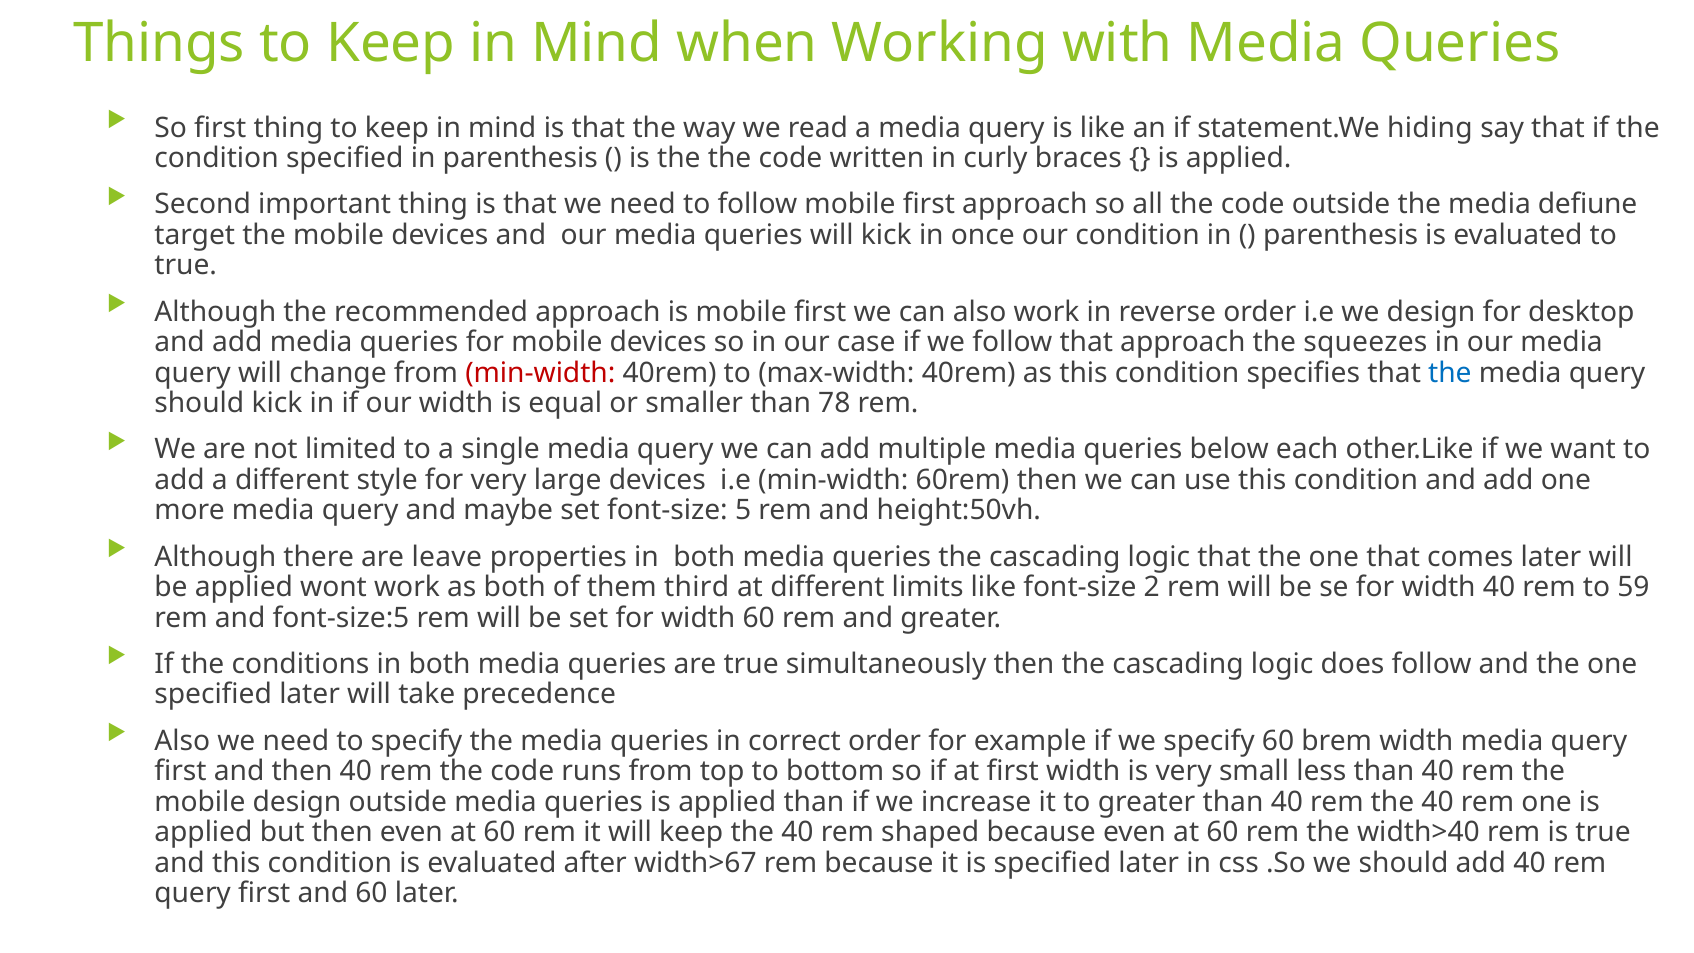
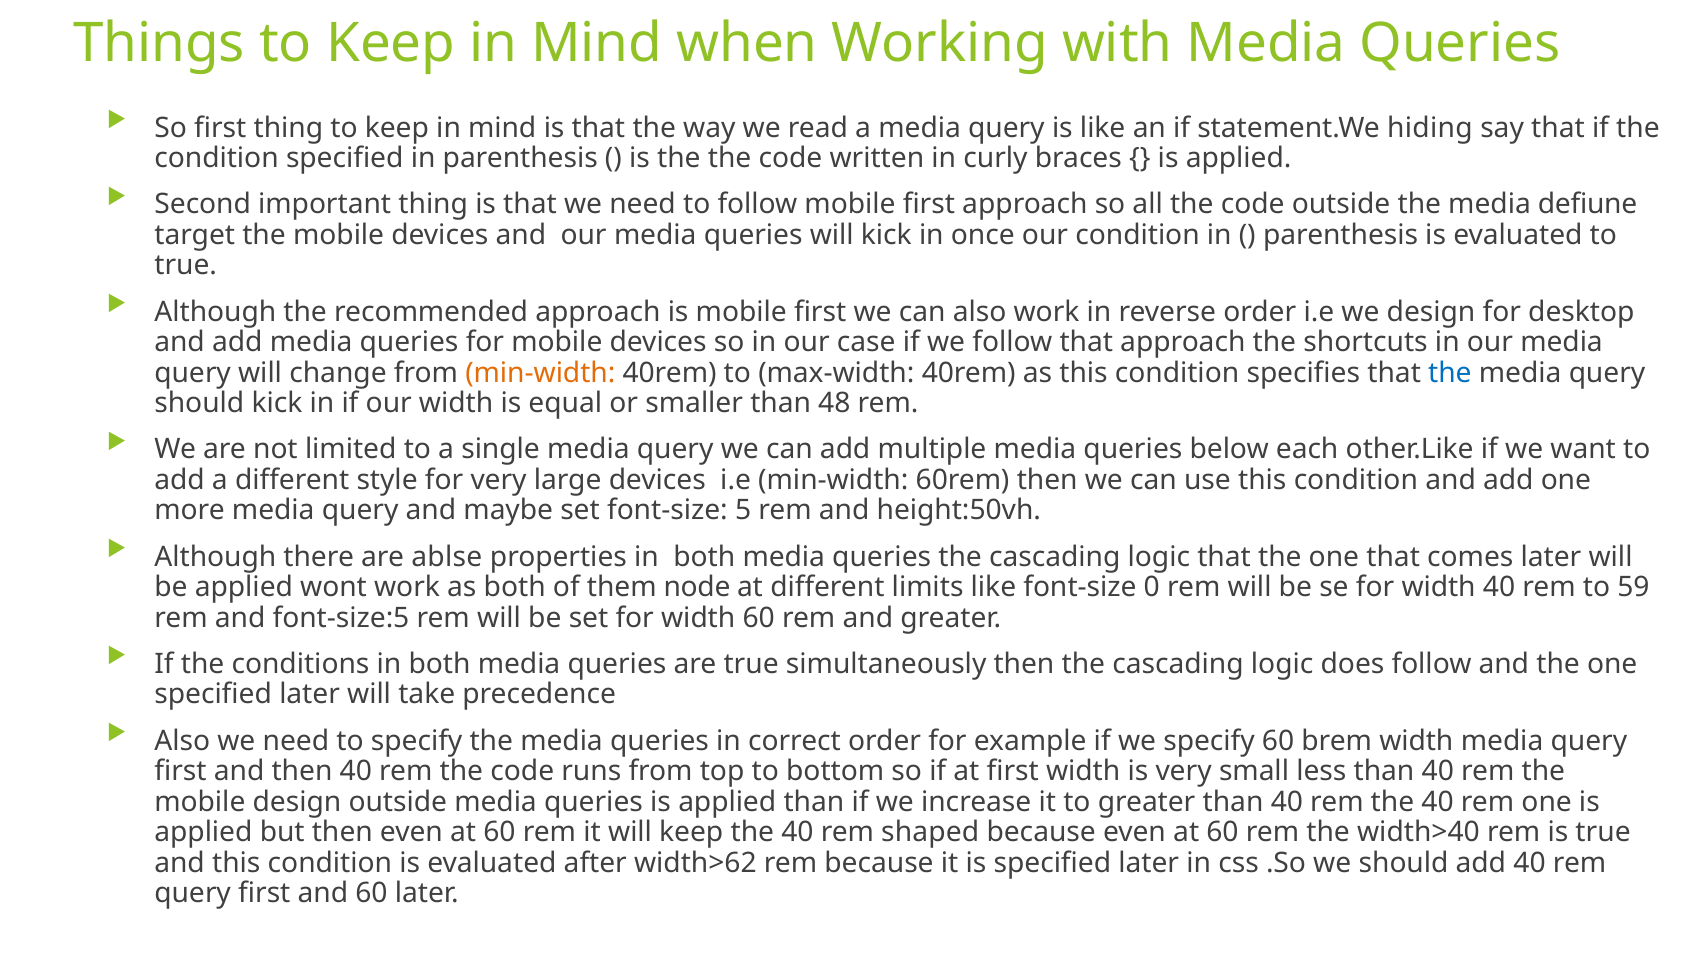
squeezes: squeezes -> shortcuts
min-width at (540, 373) colour: red -> orange
78: 78 -> 48
leave: leave -> ablse
third: third -> node
2: 2 -> 0
width>67: width>67 -> width>62
